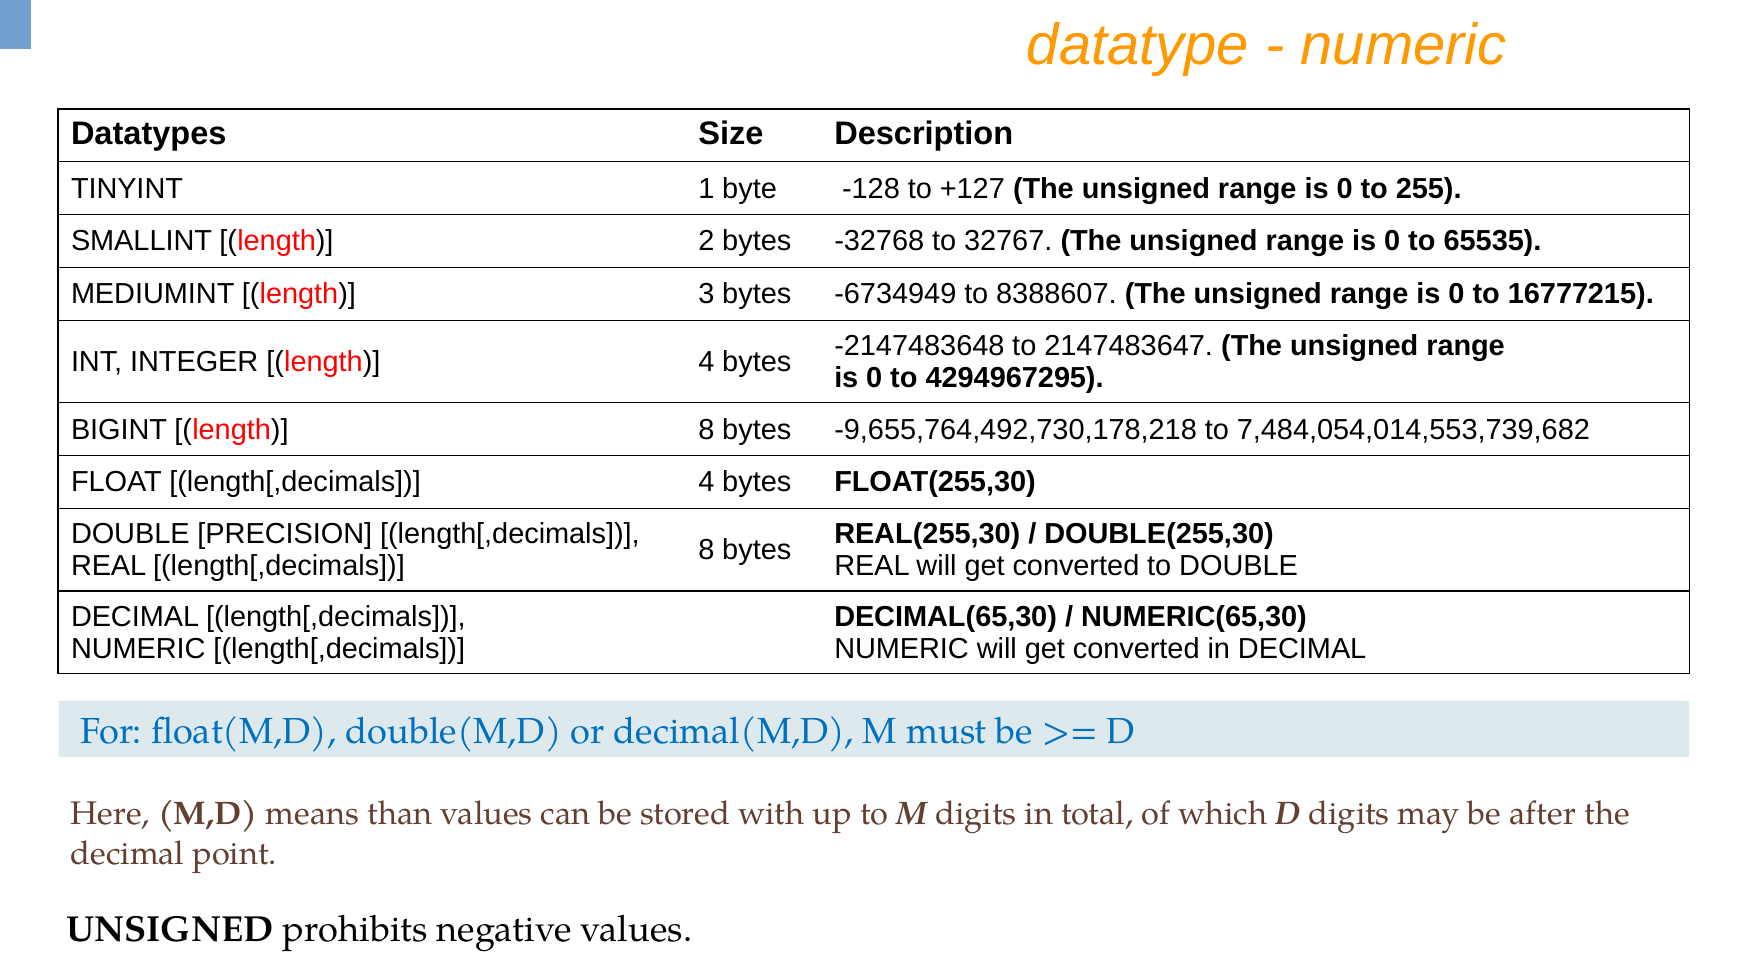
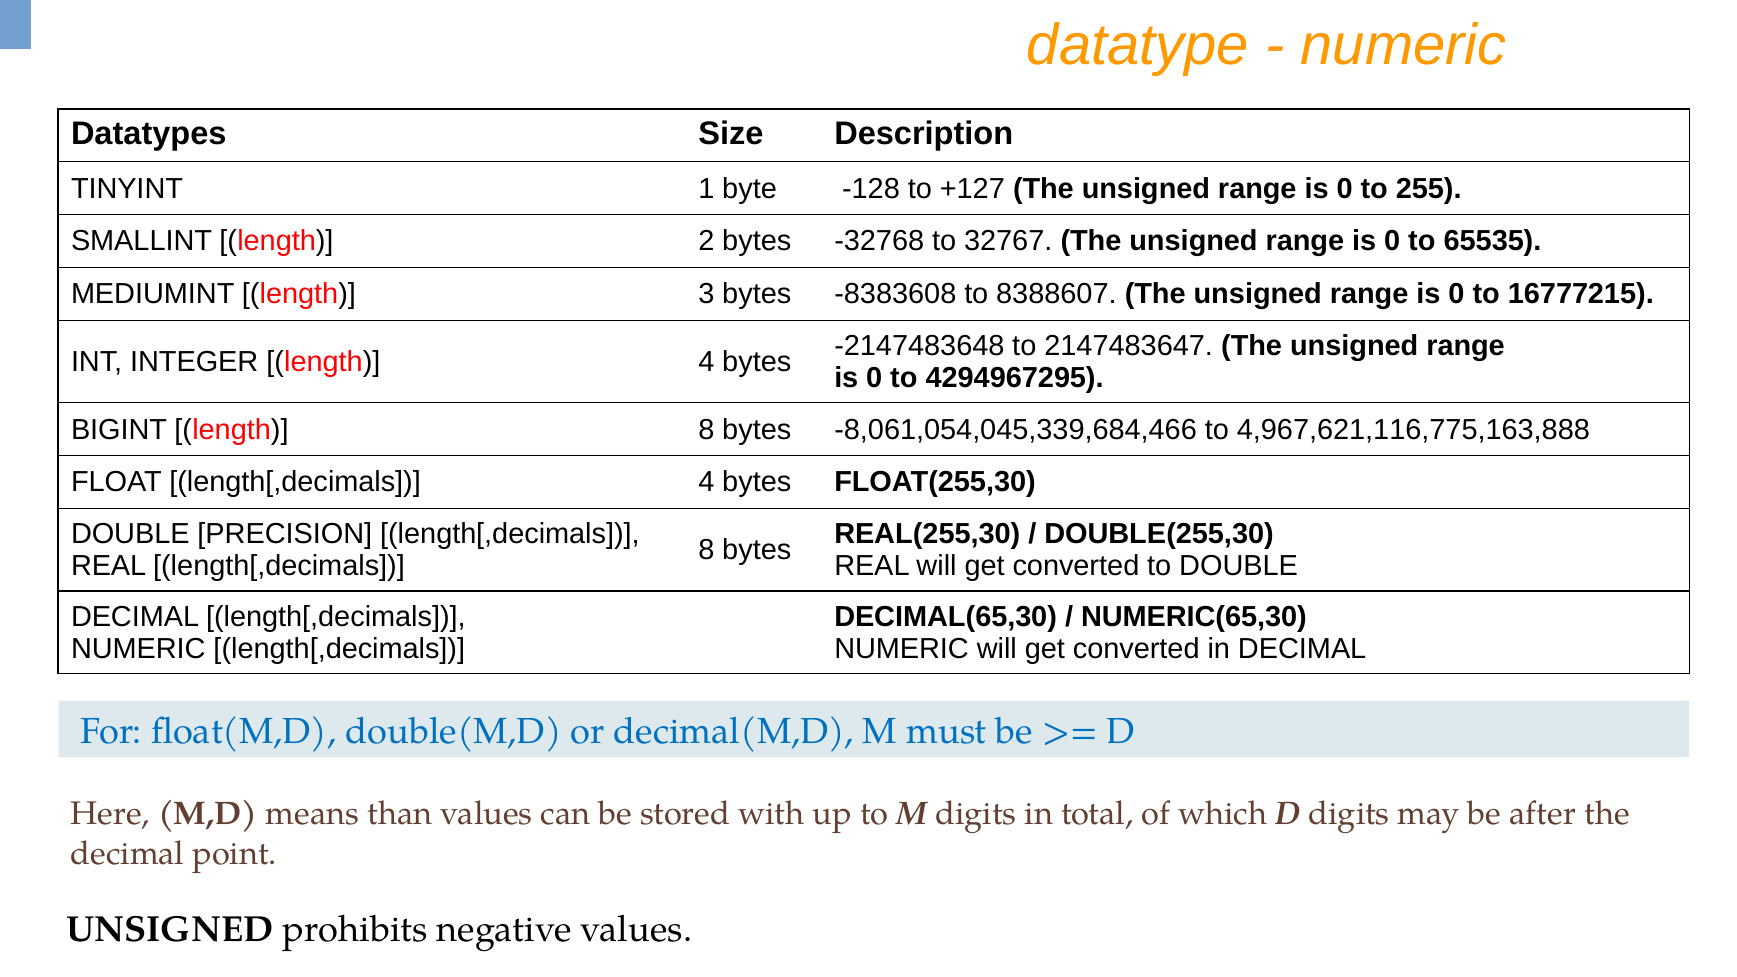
-6734949: -6734949 -> -8383608
-9,655,764,492,730,178,218: -9,655,764,492,730,178,218 -> -8,061,054,045,339,684,466
7,484,054,014,553,739,682: 7,484,054,014,553,739,682 -> 4,967,621,116,775,163,888
